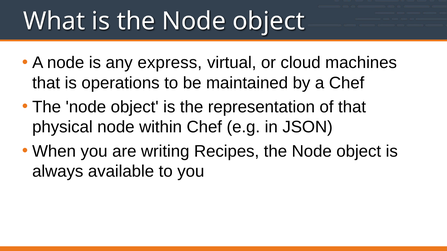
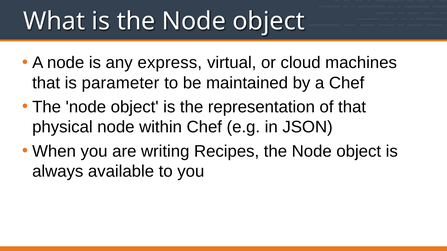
operations: operations -> parameter
